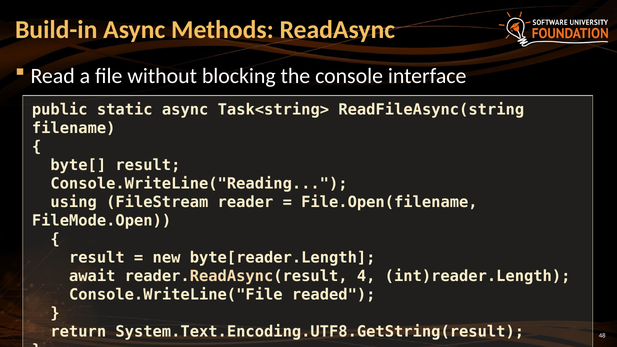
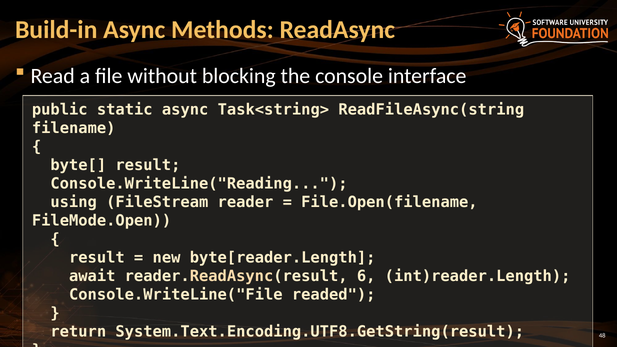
4: 4 -> 6
